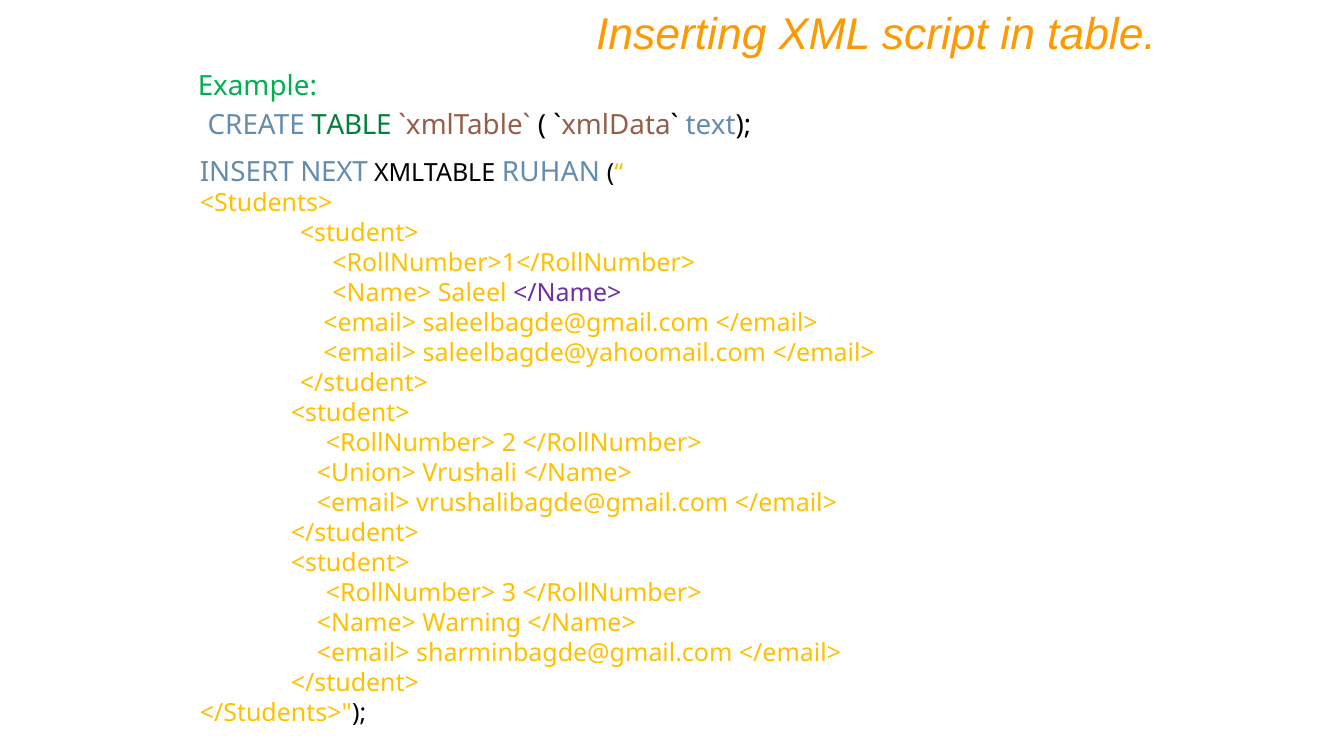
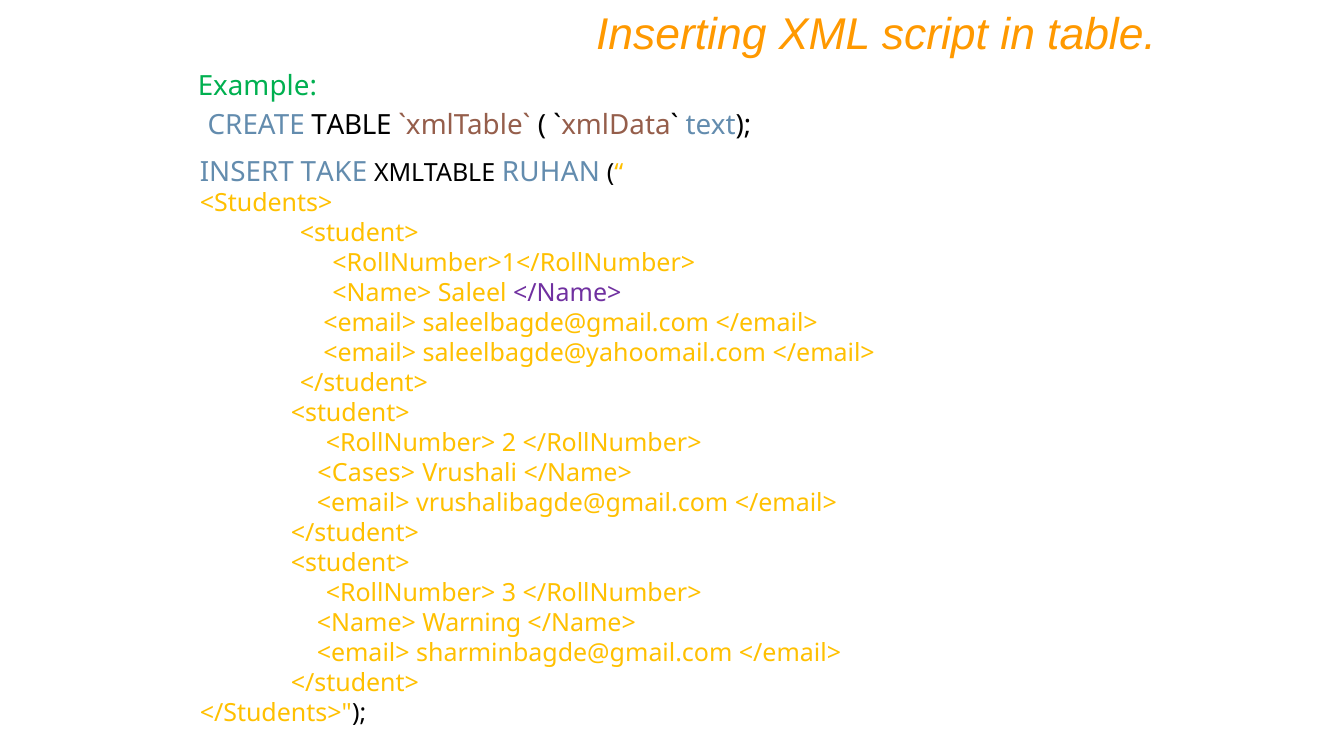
TABLE at (352, 125) colour: green -> black
NEXT: NEXT -> TAKE
<Union>: <Union> -> <Cases>
